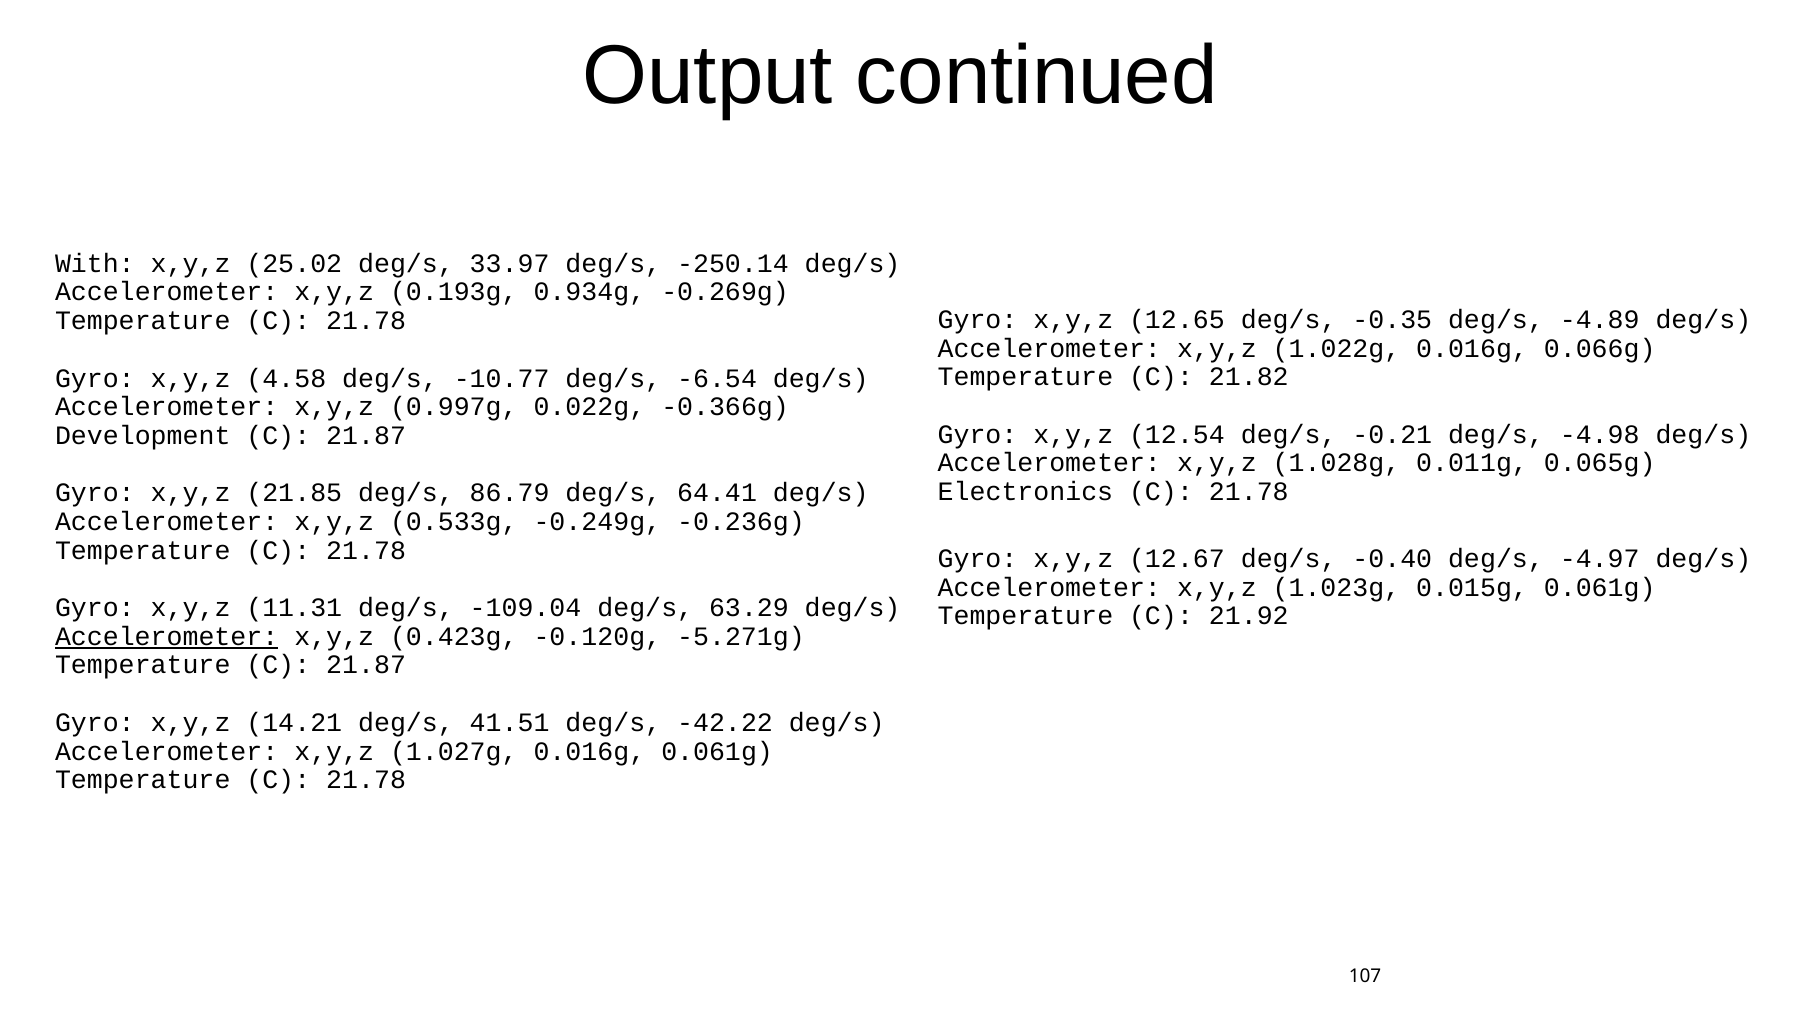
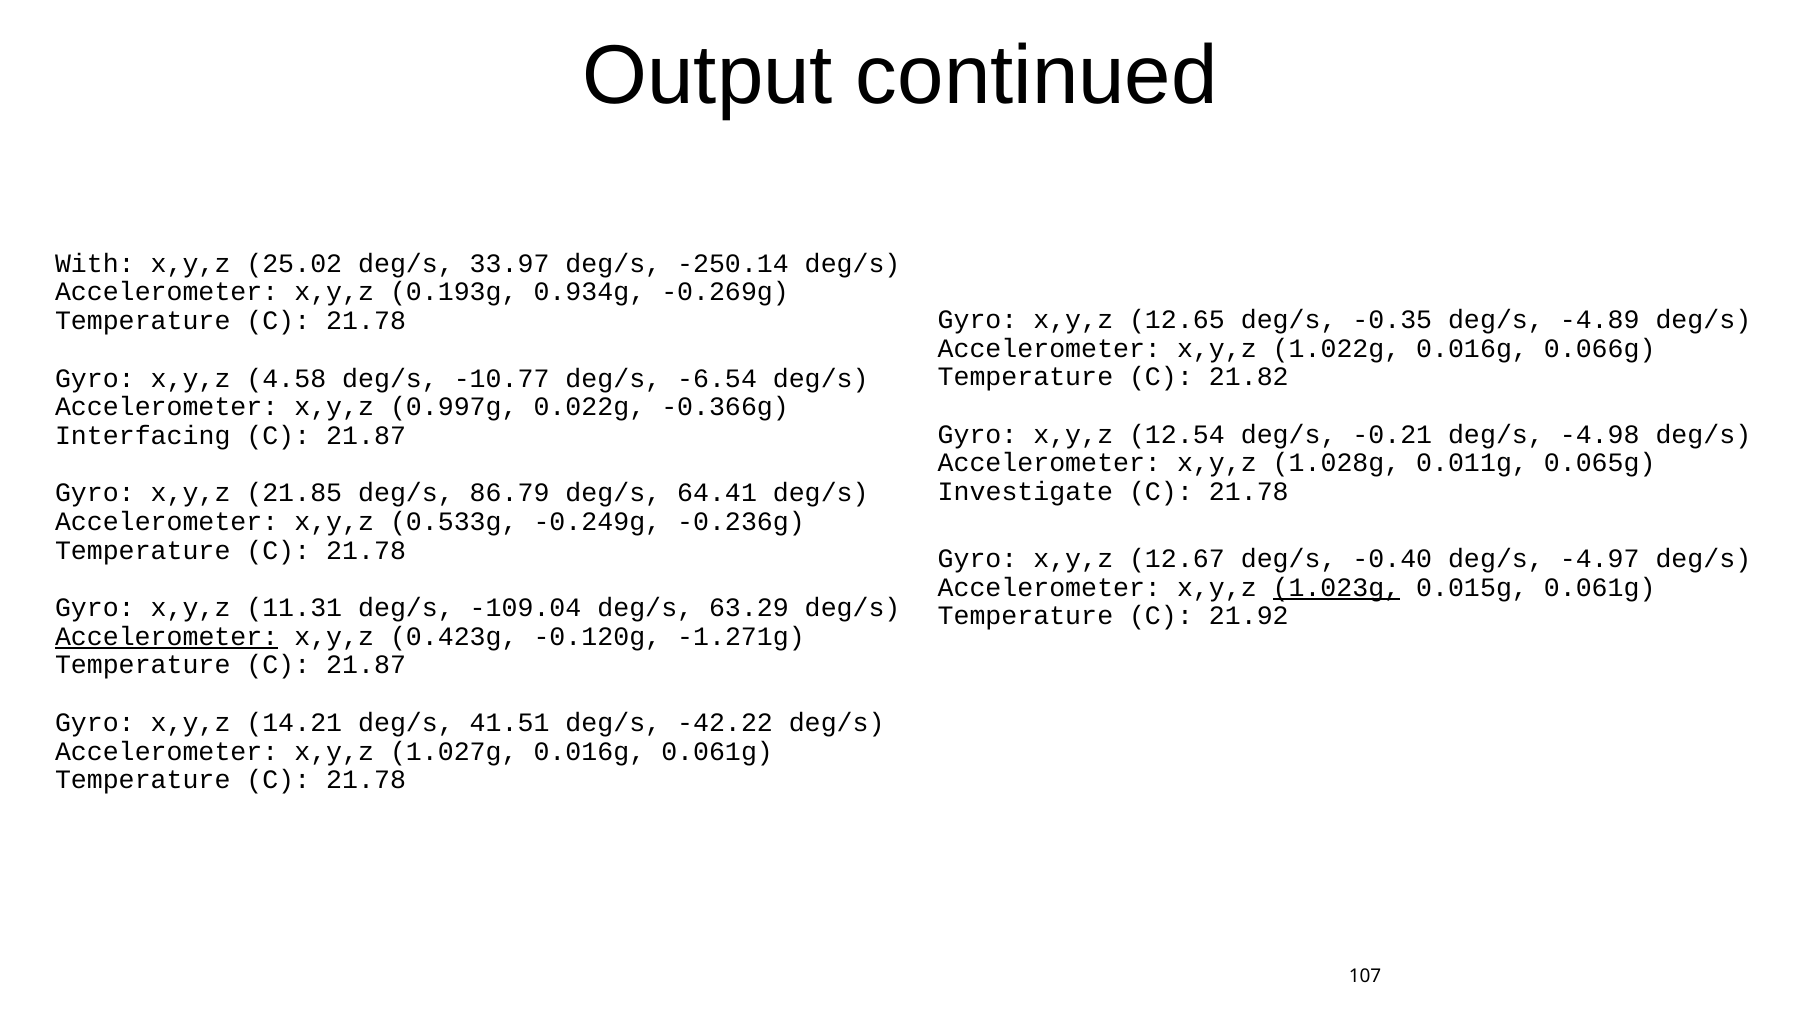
Development: Development -> Interfacing
Electronics: Electronics -> Investigate
1.023g underline: none -> present
-5.271g: -5.271g -> -1.271g
